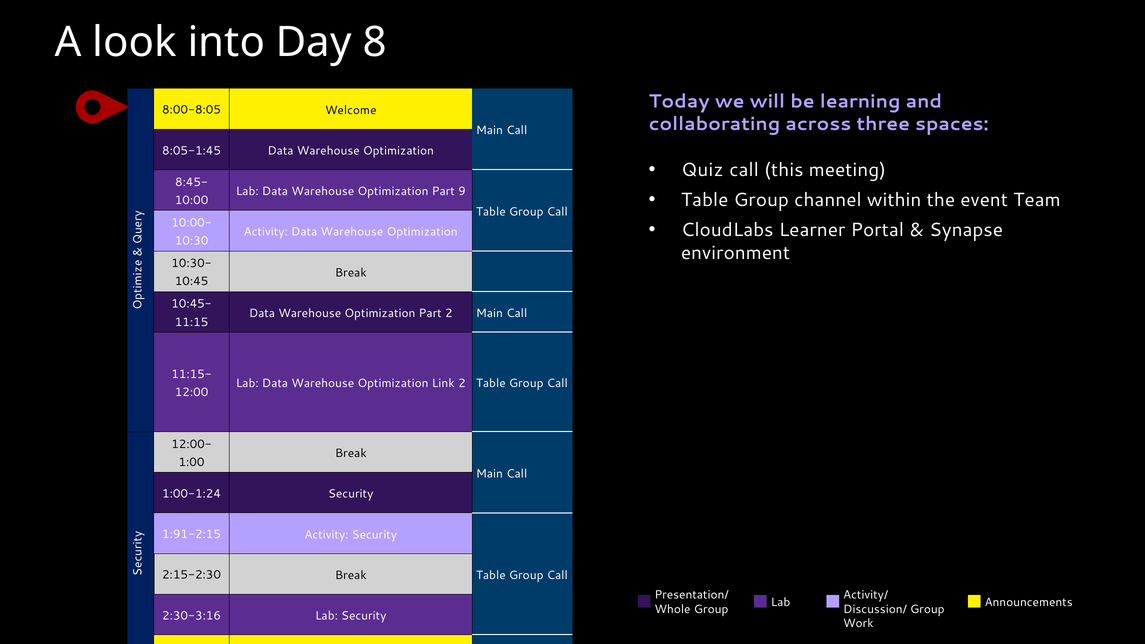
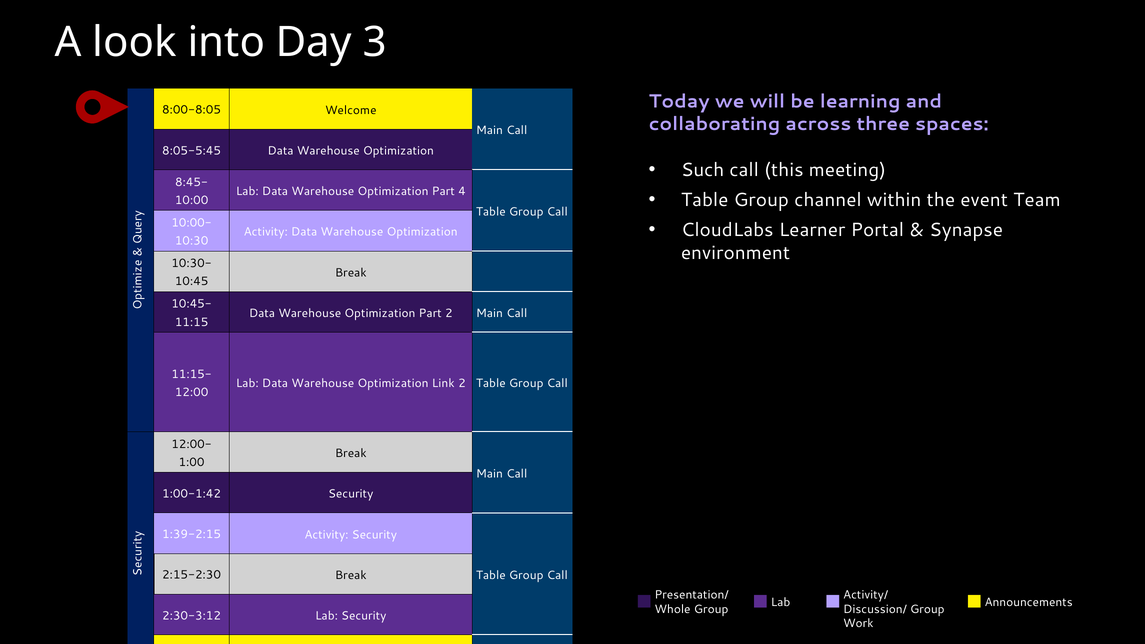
8: 8 -> 3
8:05-1:45: 8:05-1:45 -> 8:05-5:45
Quiz: Quiz -> Such
9: 9 -> 4
1:00-1:24: 1:00-1:24 -> 1:00-1:42
1:91-2:15: 1:91-2:15 -> 1:39-2:15
2:30-3:16: 2:30-3:16 -> 2:30-3:12
